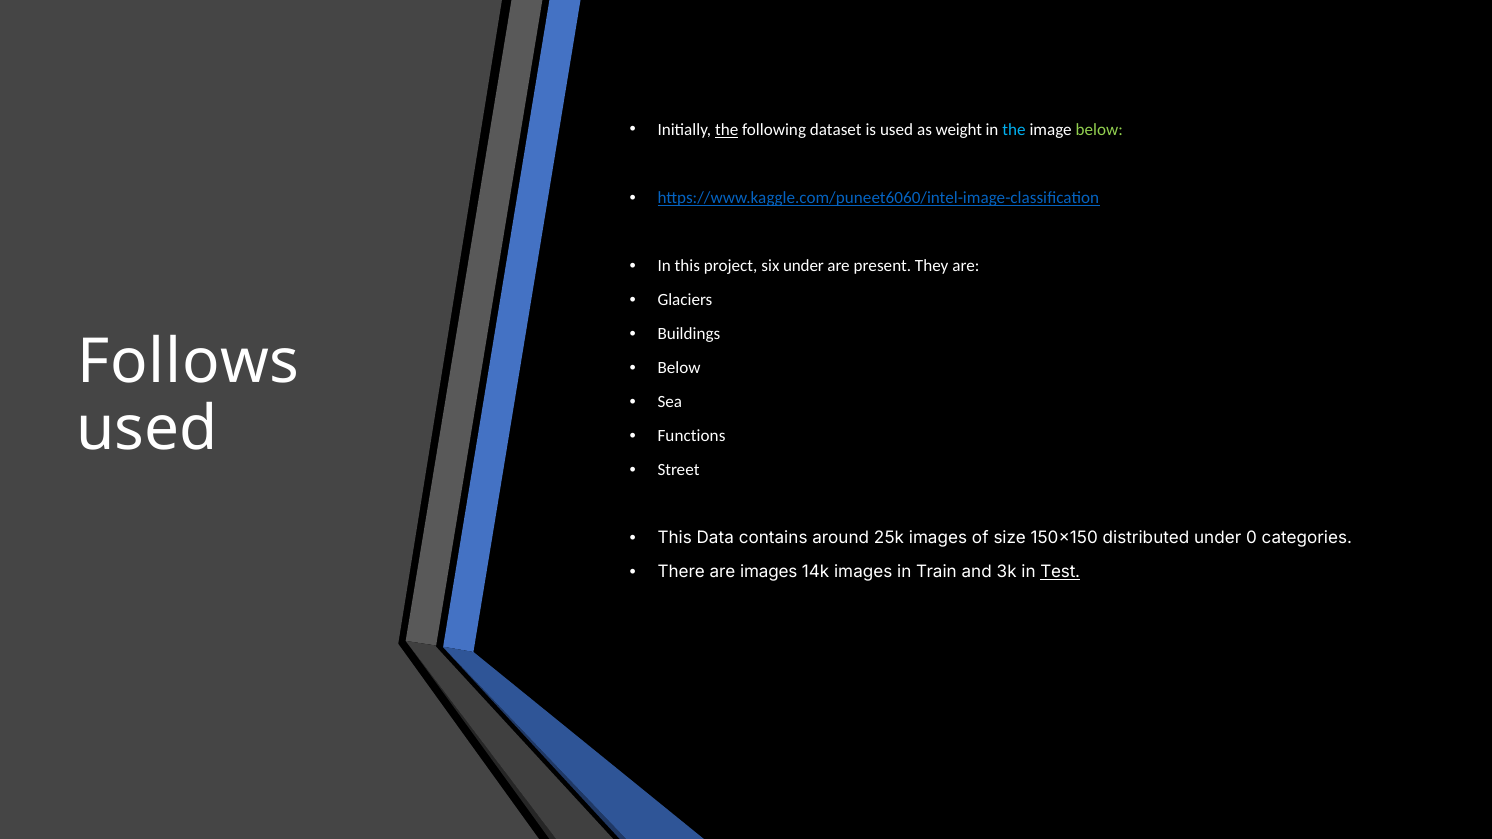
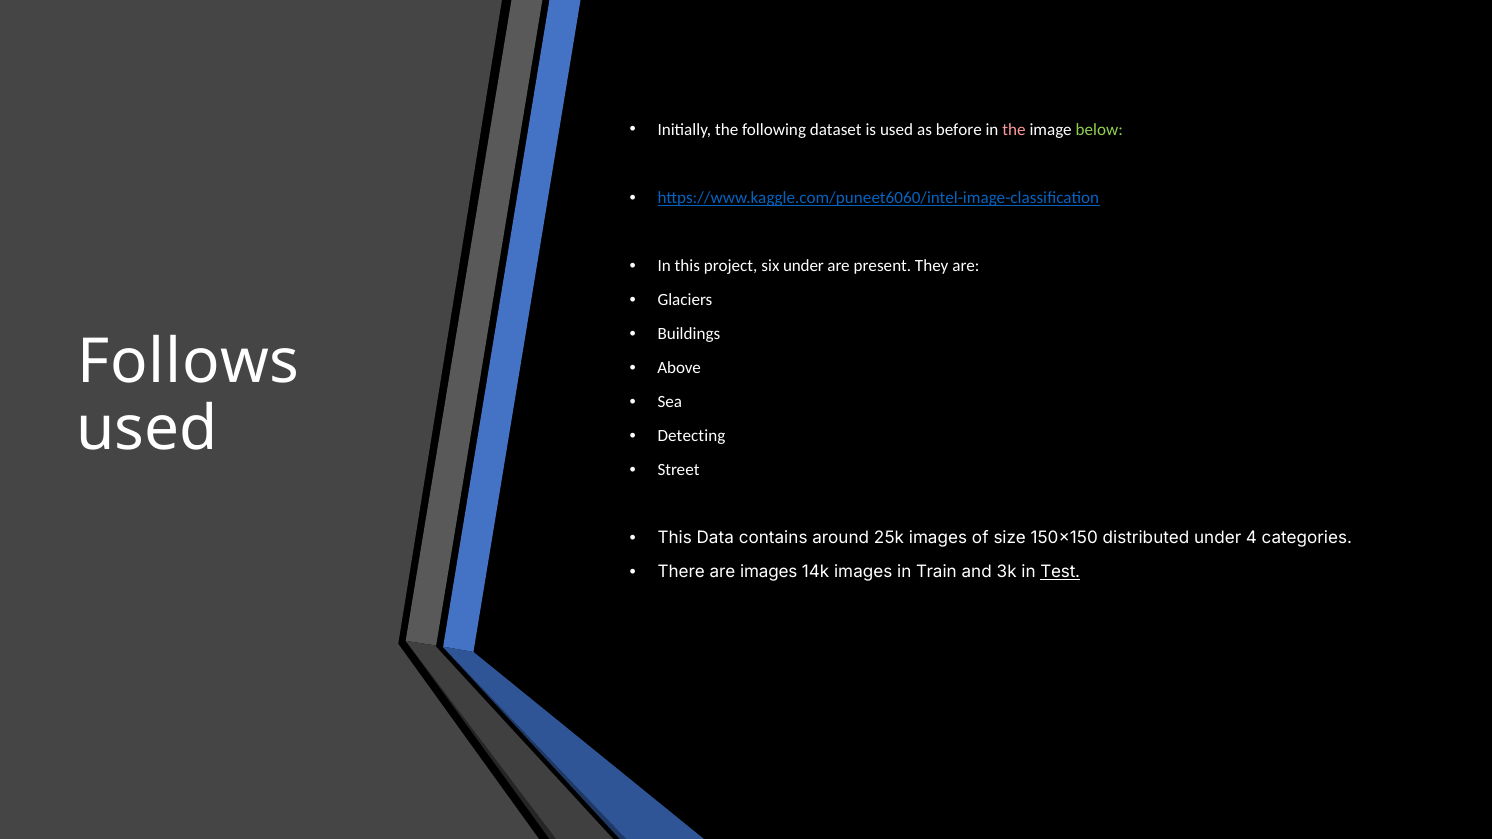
the at (727, 130) underline: present -> none
weight: weight -> before
the at (1014, 130) colour: light blue -> pink
Below at (679, 368): Below -> Above
Functions: Functions -> Detecting
0: 0 -> 4
